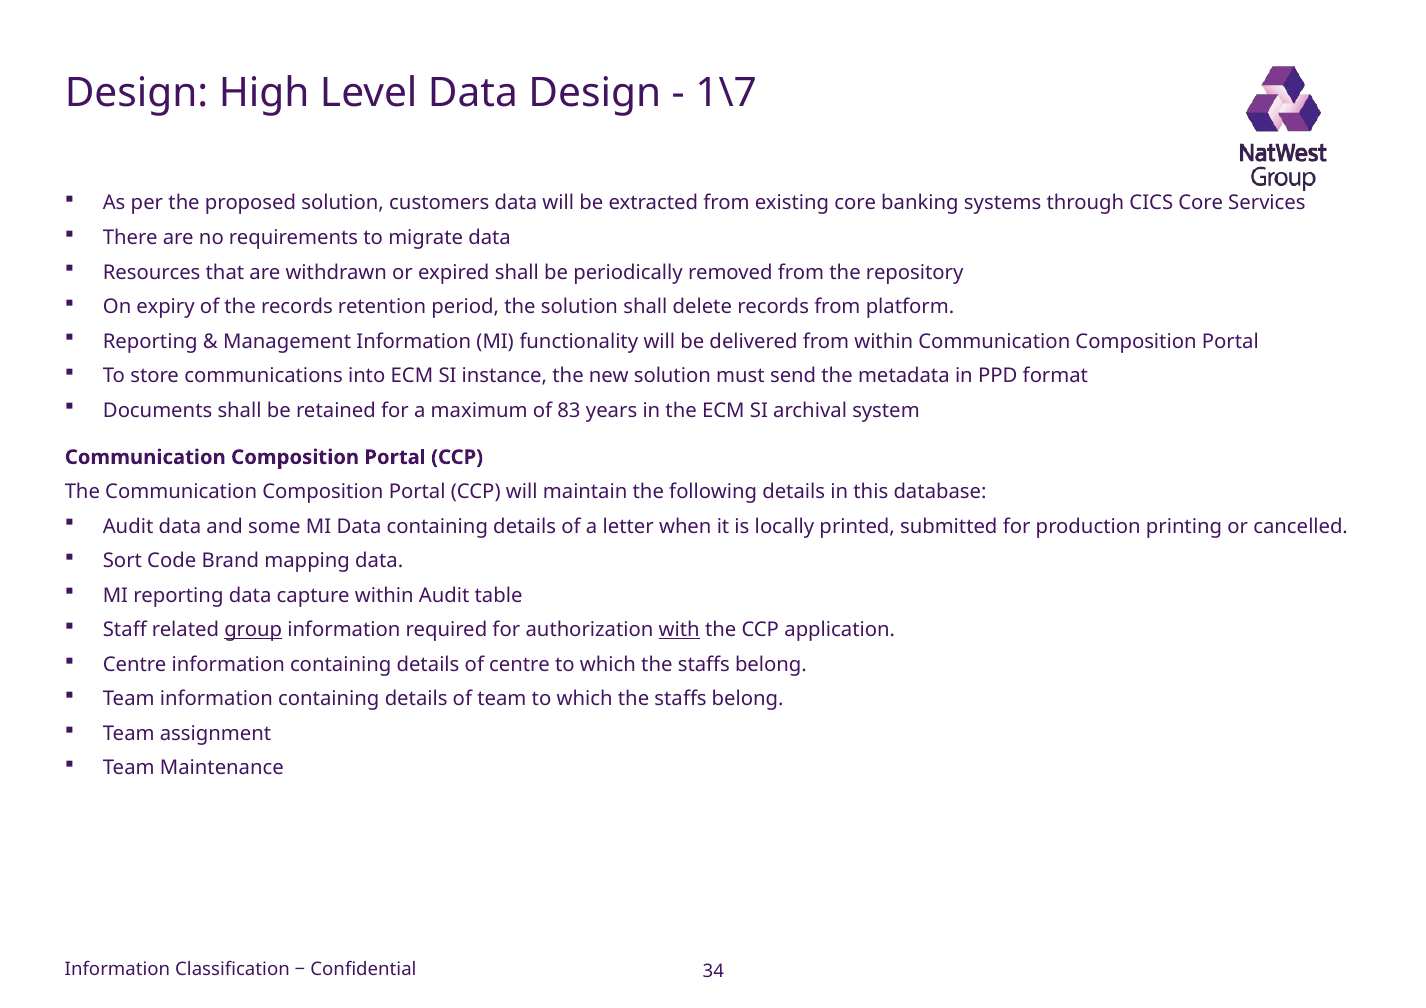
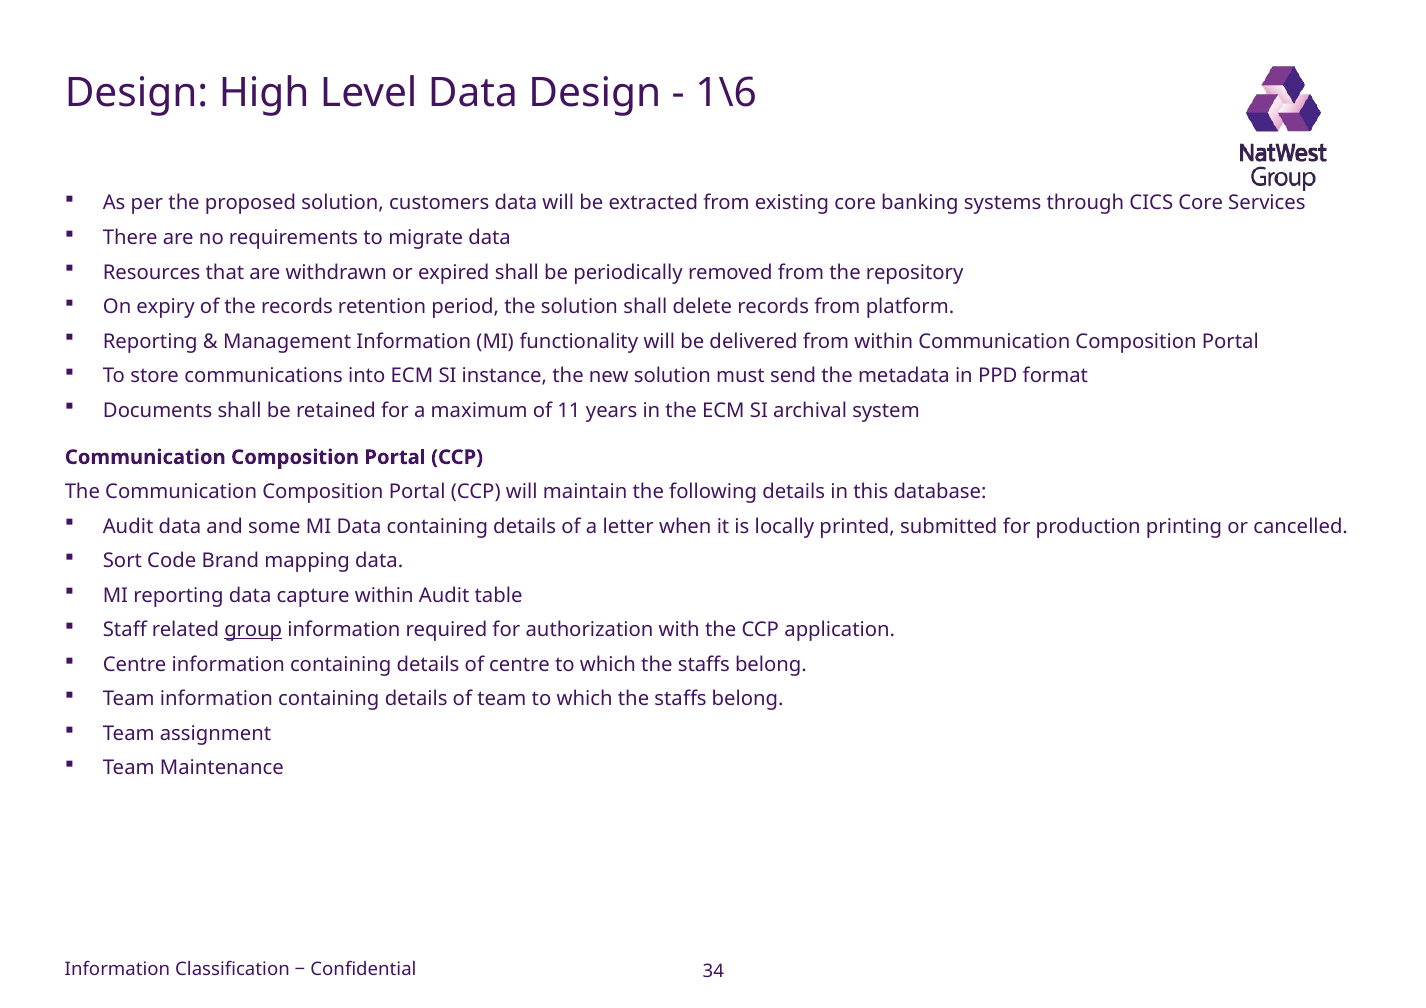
1\7: 1\7 -> 1\6
83: 83 -> 11
with underline: present -> none
